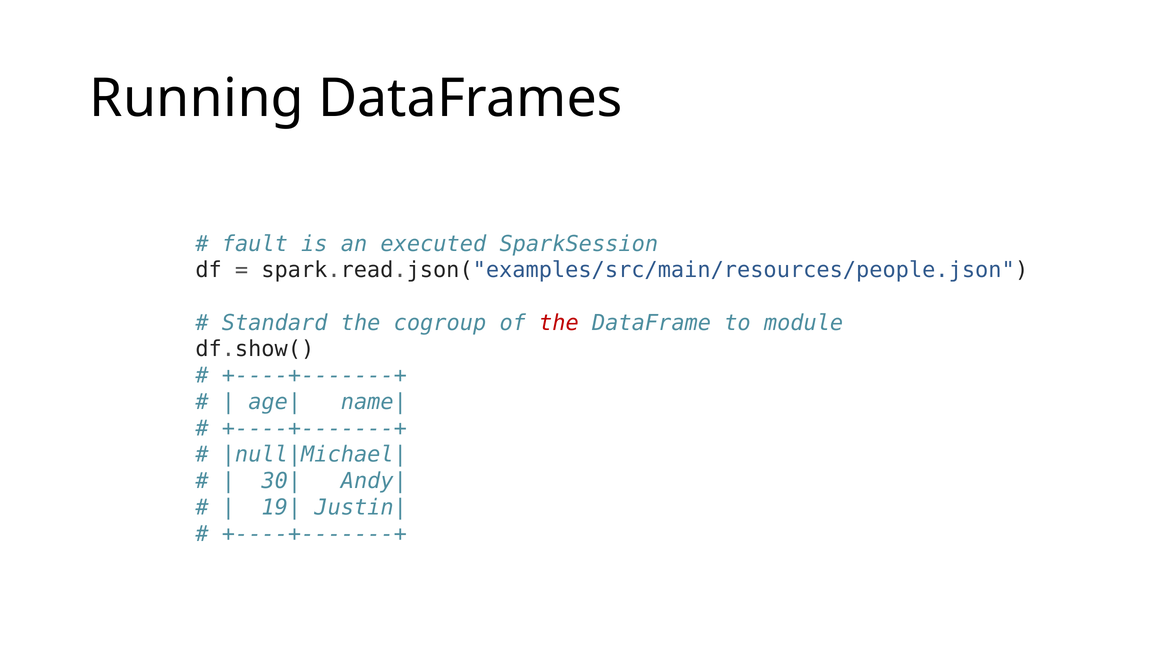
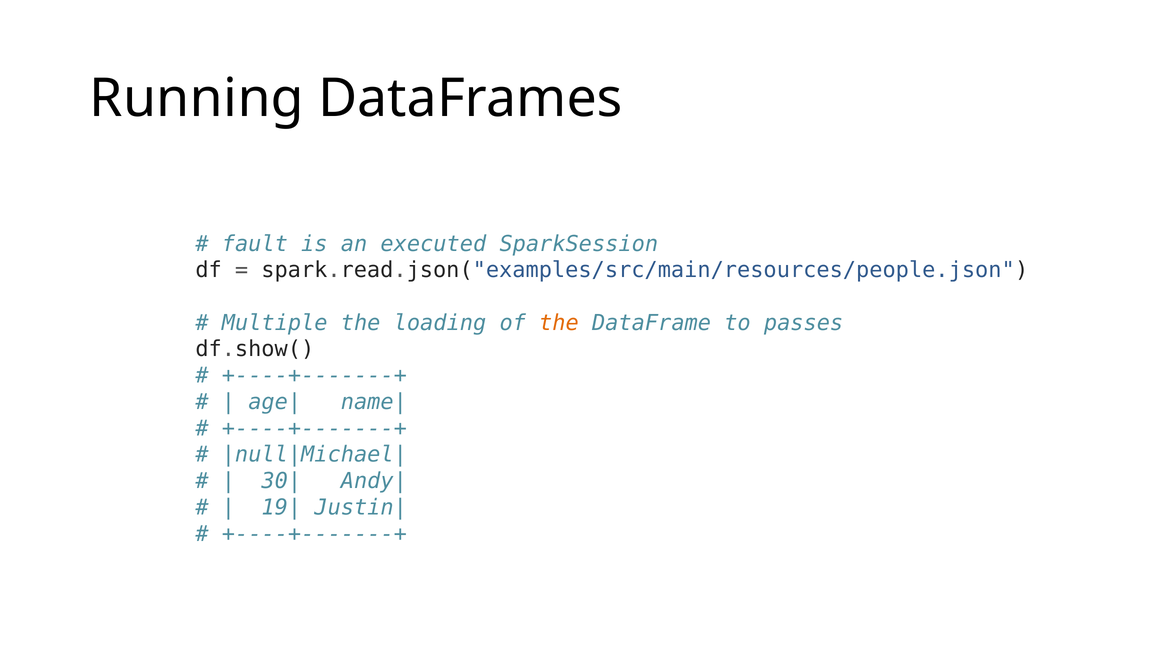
Standard: Standard -> Multiple
cogroup: cogroup -> loading
the at (559, 323) colour: red -> orange
module: module -> passes
